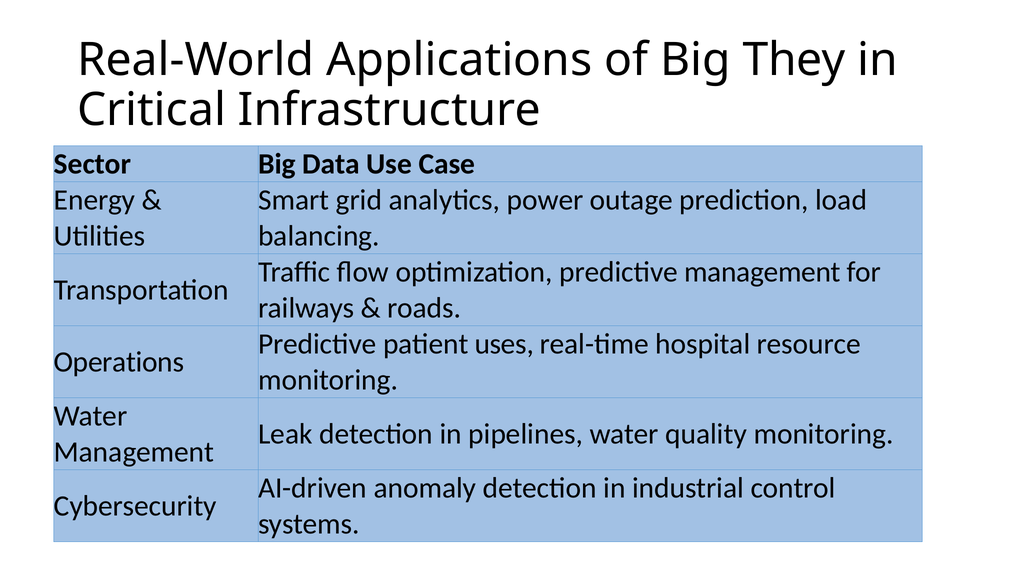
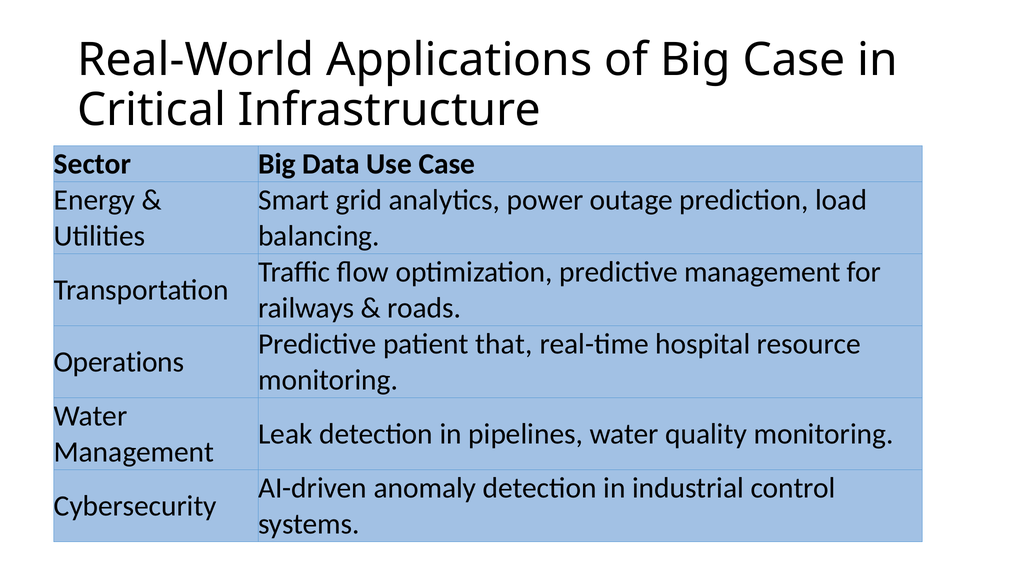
Big They: They -> Case
uses: uses -> that
